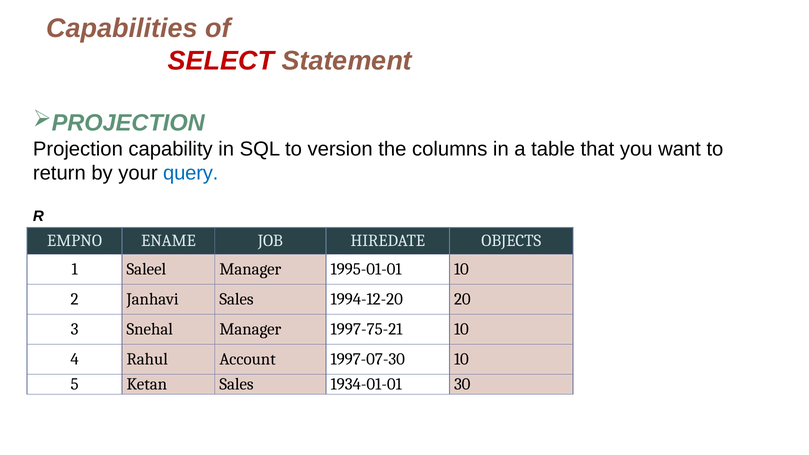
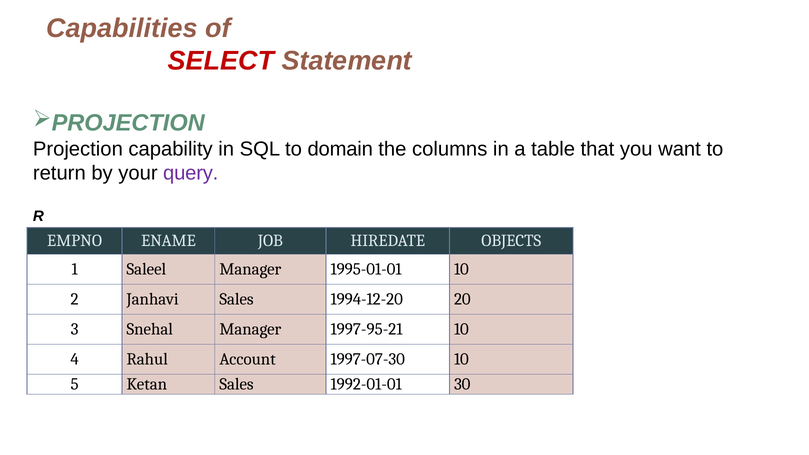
version: version -> domain
query colour: blue -> purple
1997-75-21: 1997-75-21 -> 1997-95-21
1934-01-01: 1934-01-01 -> 1992-01-01
